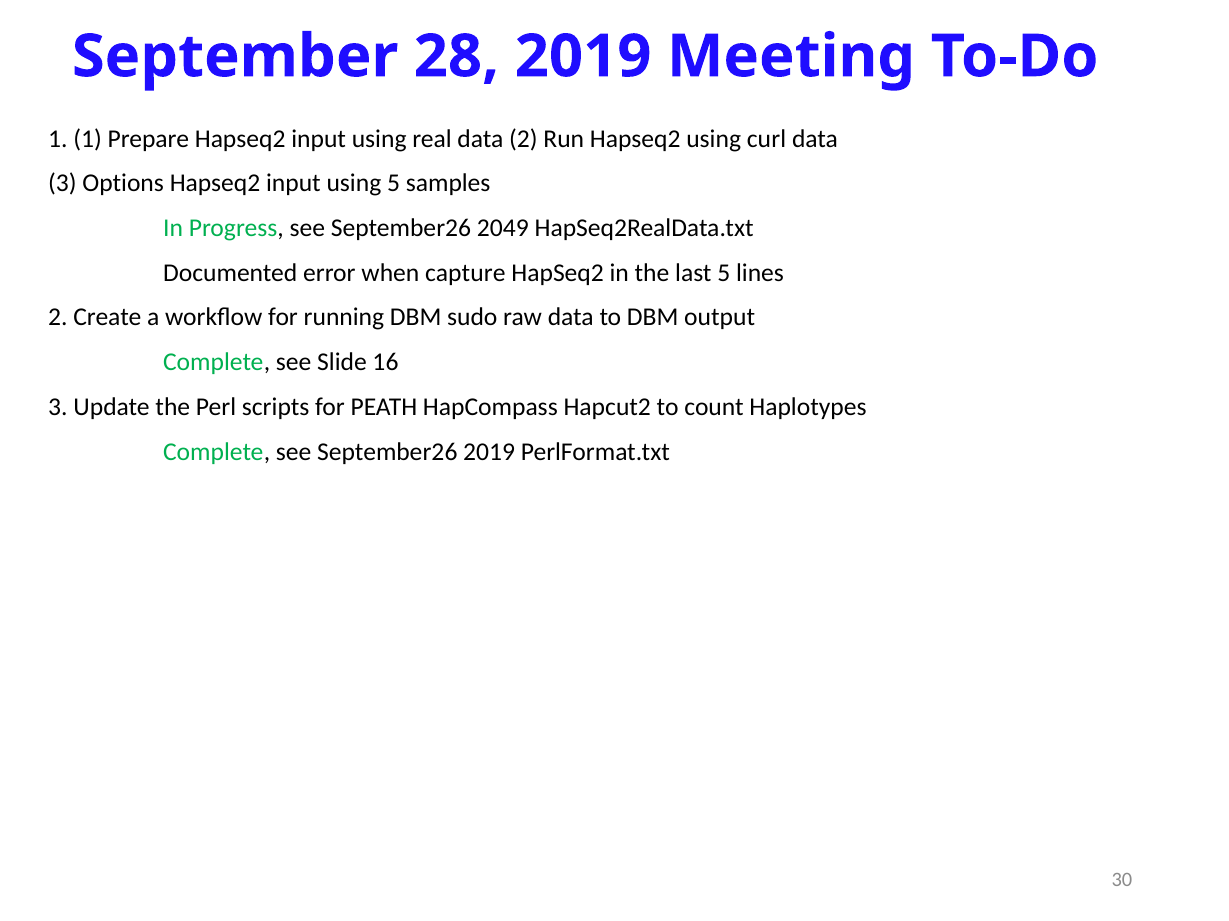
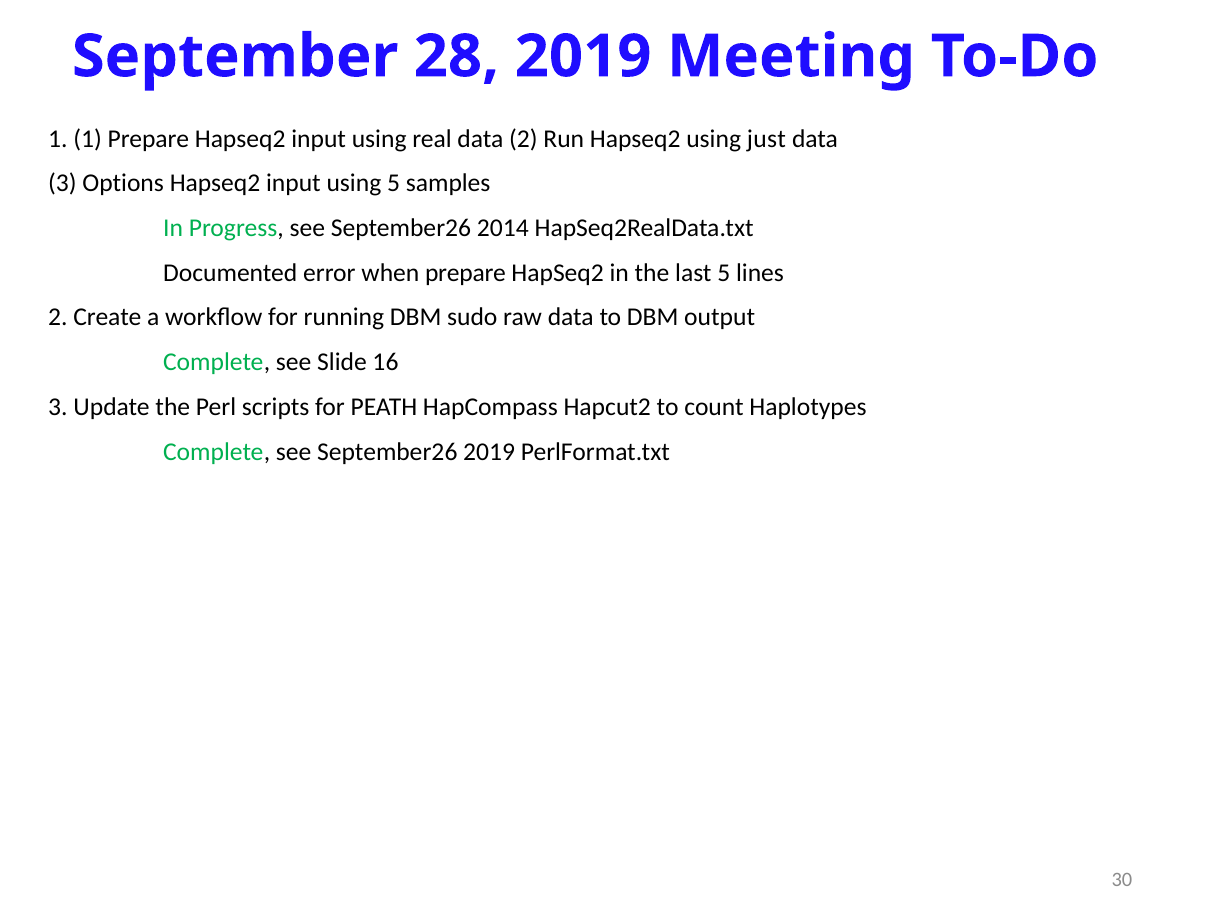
curl: curl -> just
2049: 2049 -> 2014
when capture: capture -> prepare
